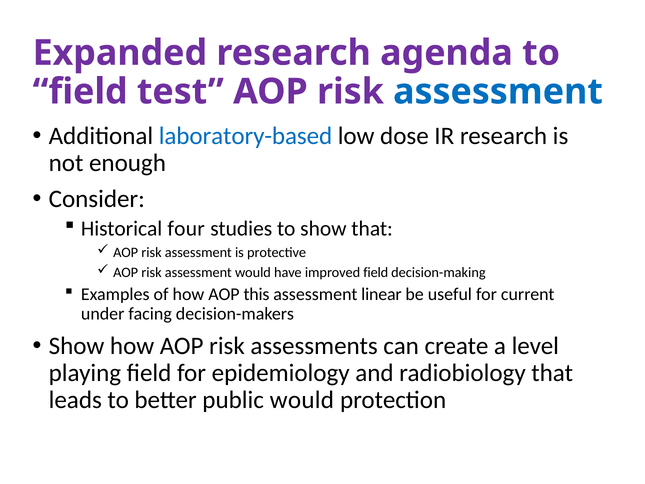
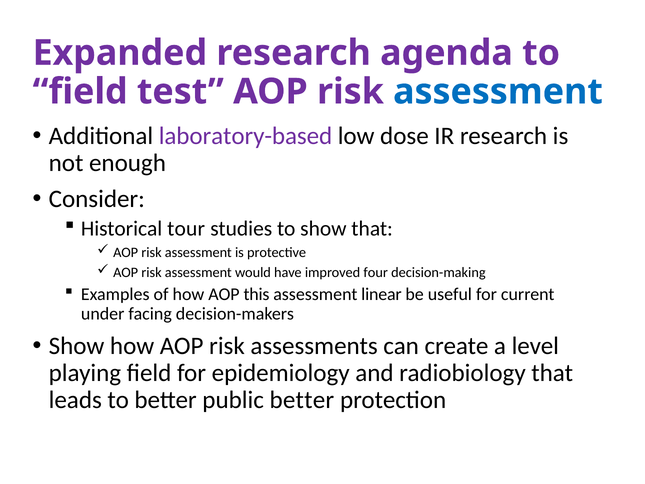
laboratory-based colour: blue -> purple
four: four -> tour
improved field: field -> four
public would: would -> better
